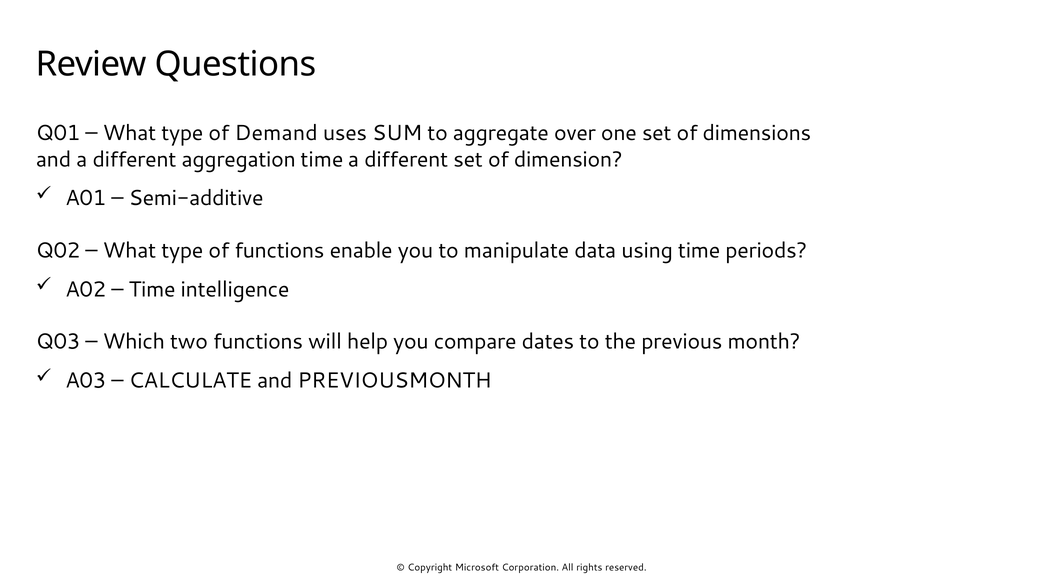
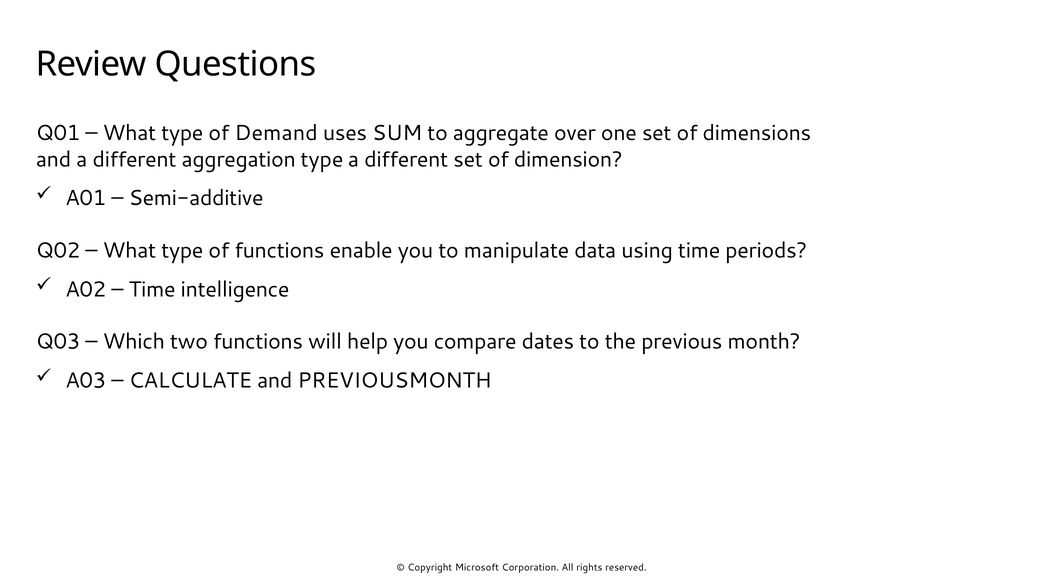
aggregation time: time -> type
